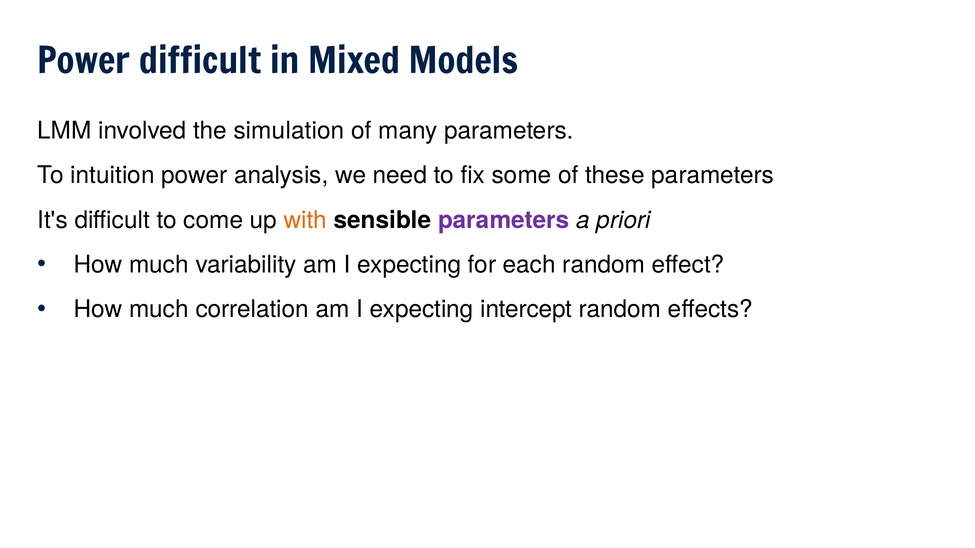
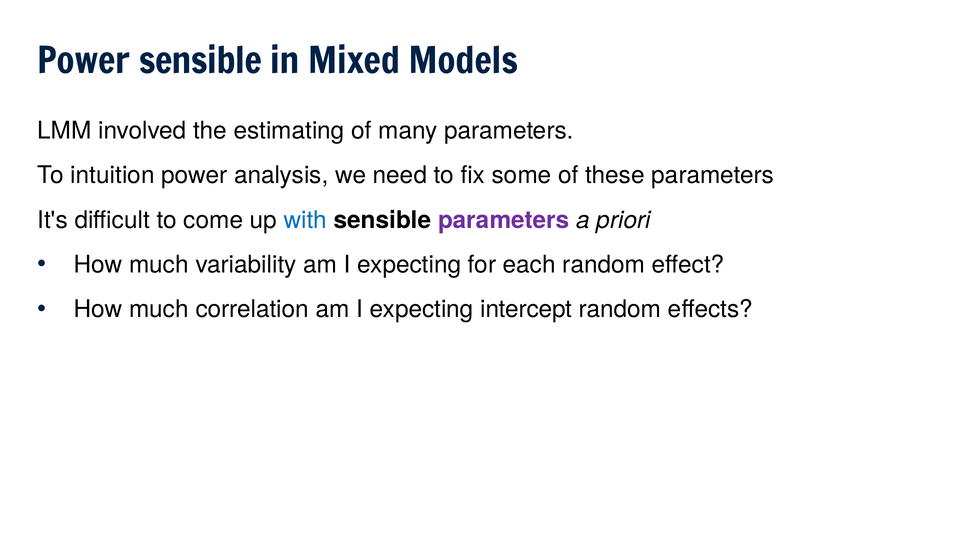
Power difficult: difficult -> sensible
simulation: simulation -> estimating
with colour: orange -> blue
